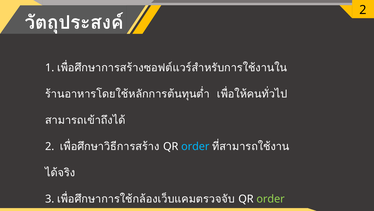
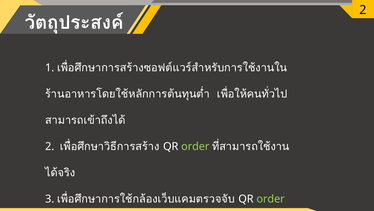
order at (195, 146) colour: light blue -> light green
